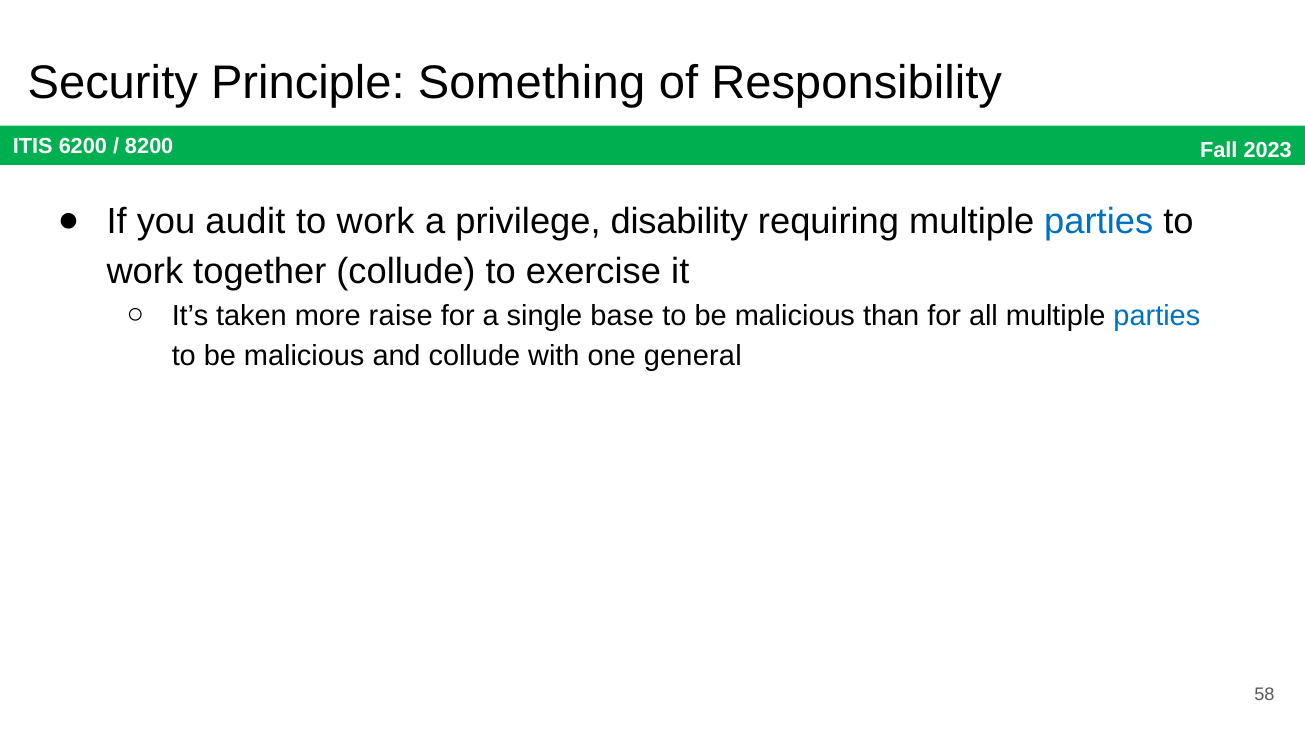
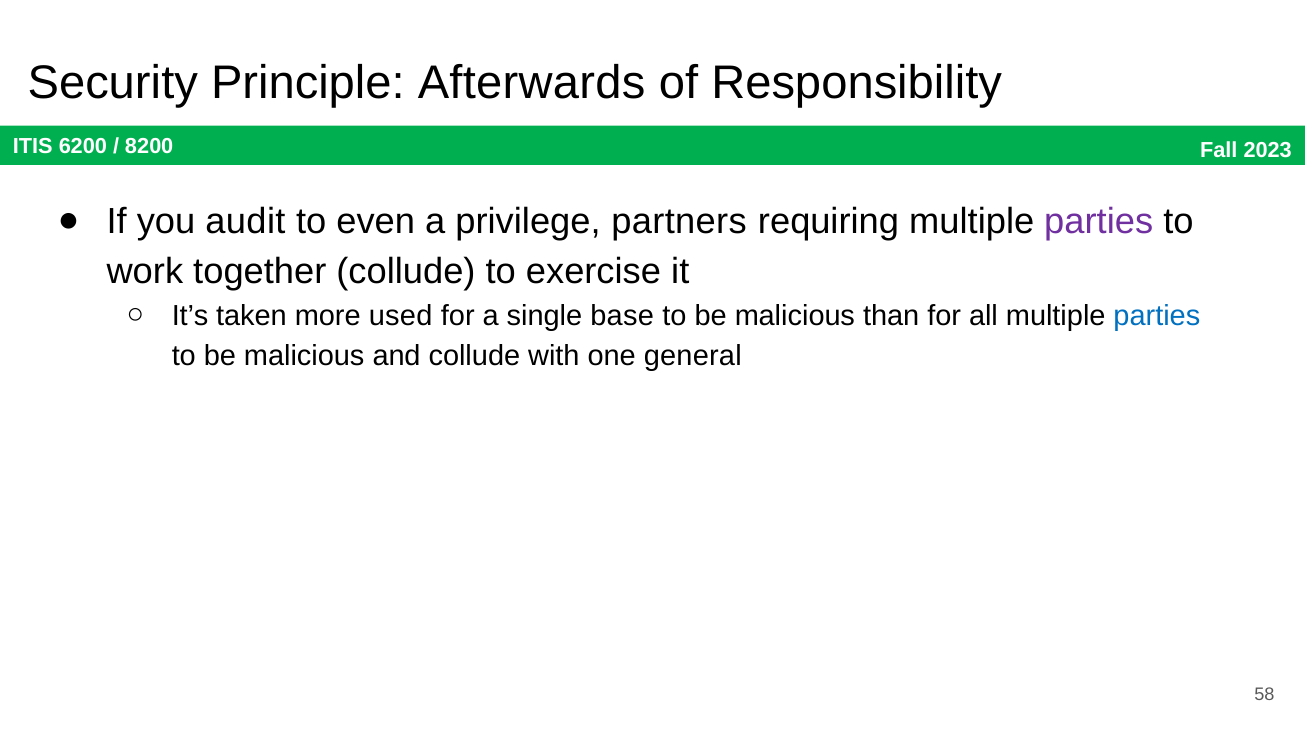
Something: Something -> Afterwards
work at (376, 222): work -> even
disability: disability -> partners
parties at (1099, 222) colour: blue -> purple
raise: raise -> used
